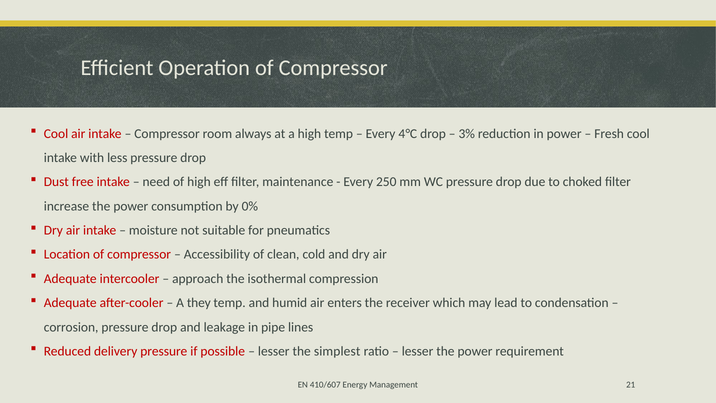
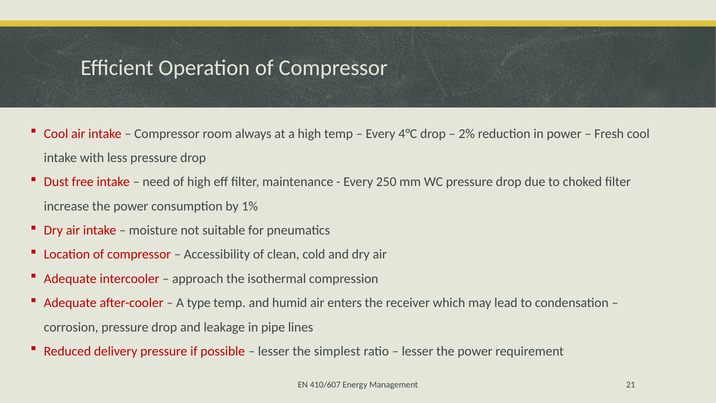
3%: 3% -> 2%
0%: 0% -> 1%
they: they -> type
